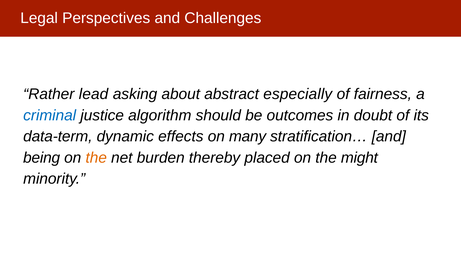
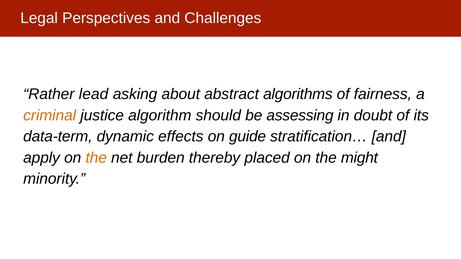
especially: especially -> algorithms
criminal colour: blue -> orange
outcomes: outcomes -> assessing
many: many -> guide
being: being -> apply
